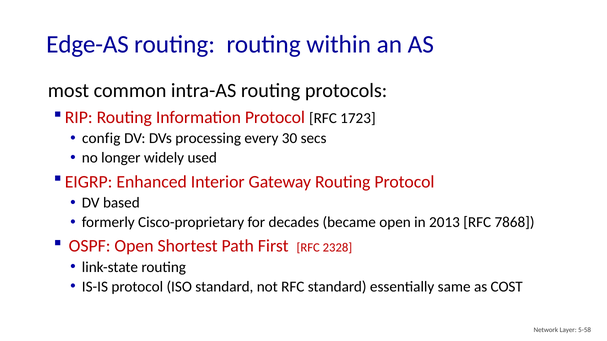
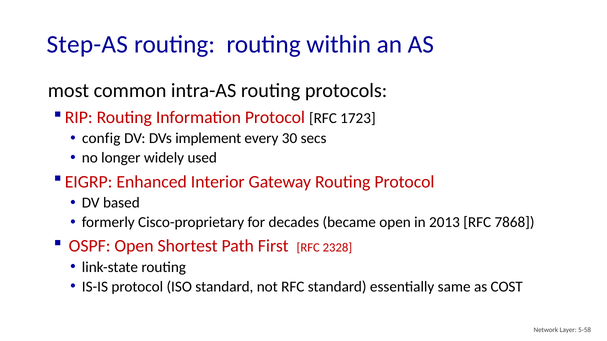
Edge-AS: Edge-AS -> Step-AS
processing: processing -> implement
